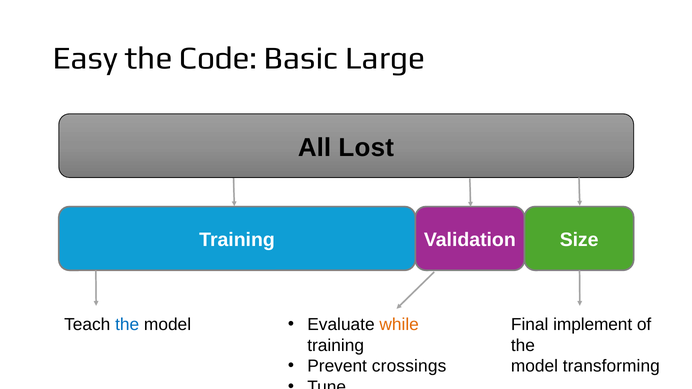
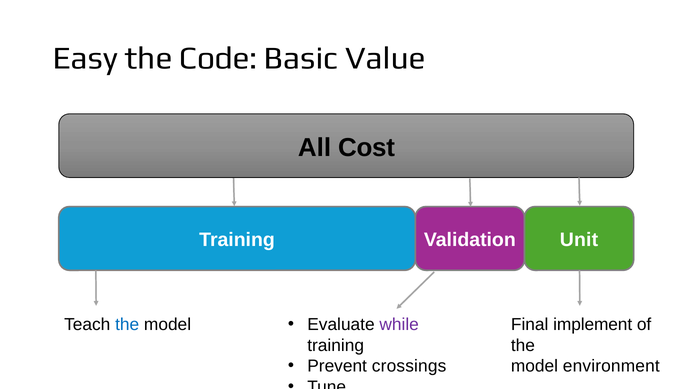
Large: Large -> Value
Lost: Lost -> Cost
Size: Size -> Unit
while colour: orange -> purple
transforming: transforming -> environment
